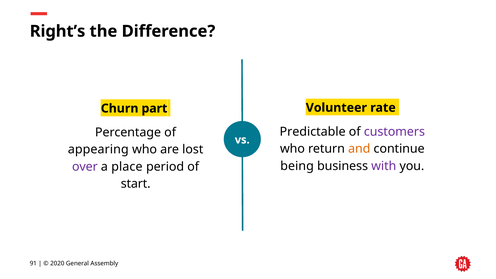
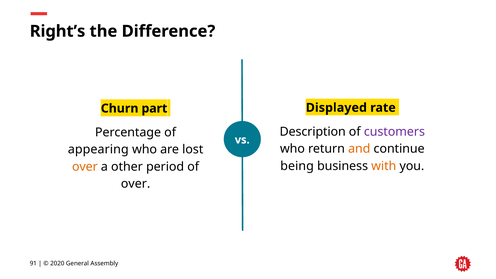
Volunteer: Volunteer -> Displayed
Predictable: Predictable -> Description
with colour: purple -> orange
over at (85, 167) colour: purple -> orange
place: place -> other
start at (136, 184): start -> over
